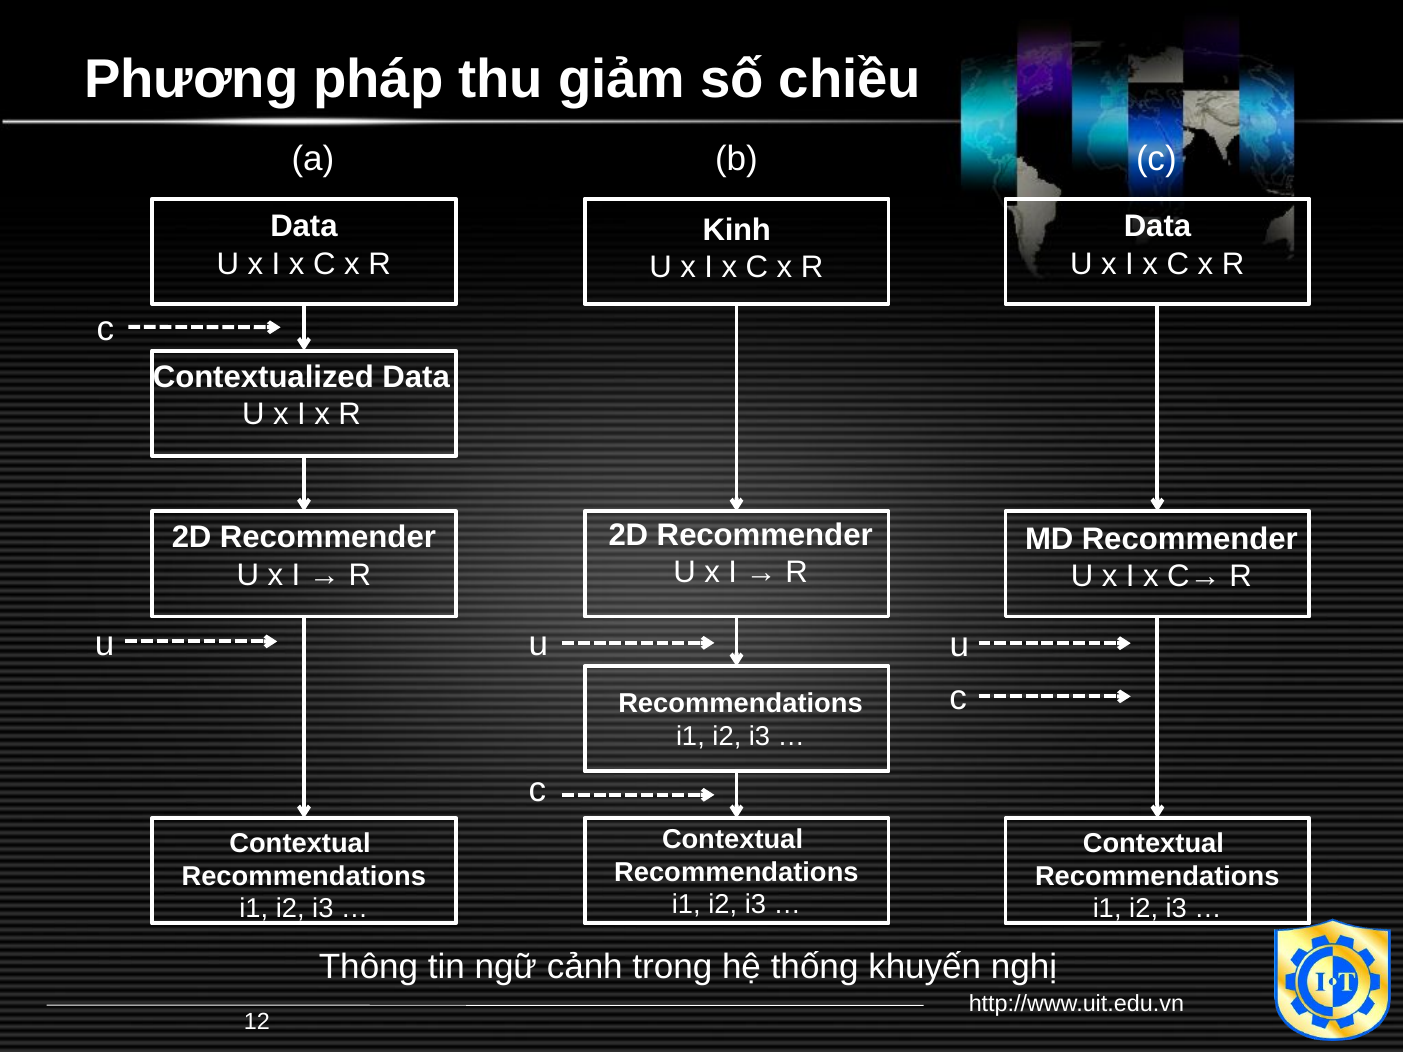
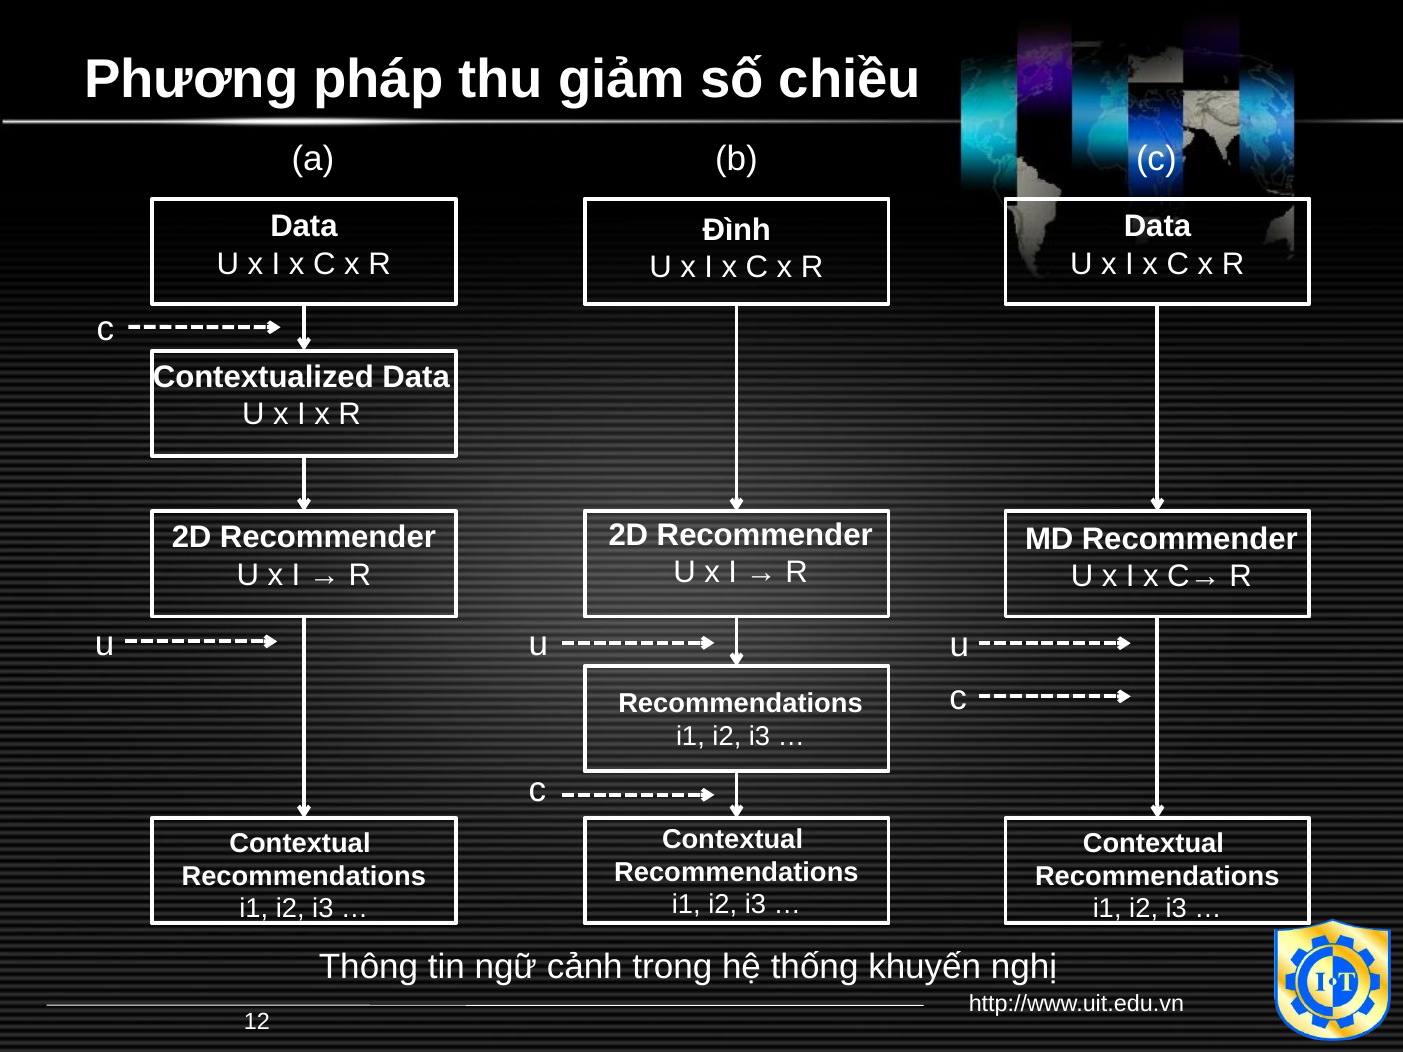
Kinh: Kinh -> Đình
